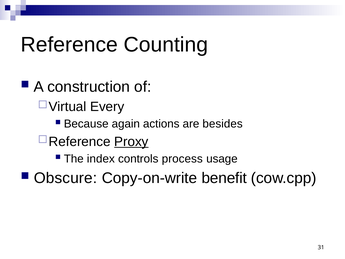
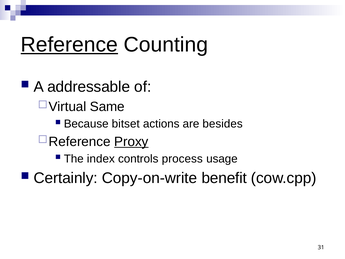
Reference underline: none -> present
construction: construction -> addressable
Every: Every -> Same
again: again -> bitset
Obscure: Obscure -> Certainly
